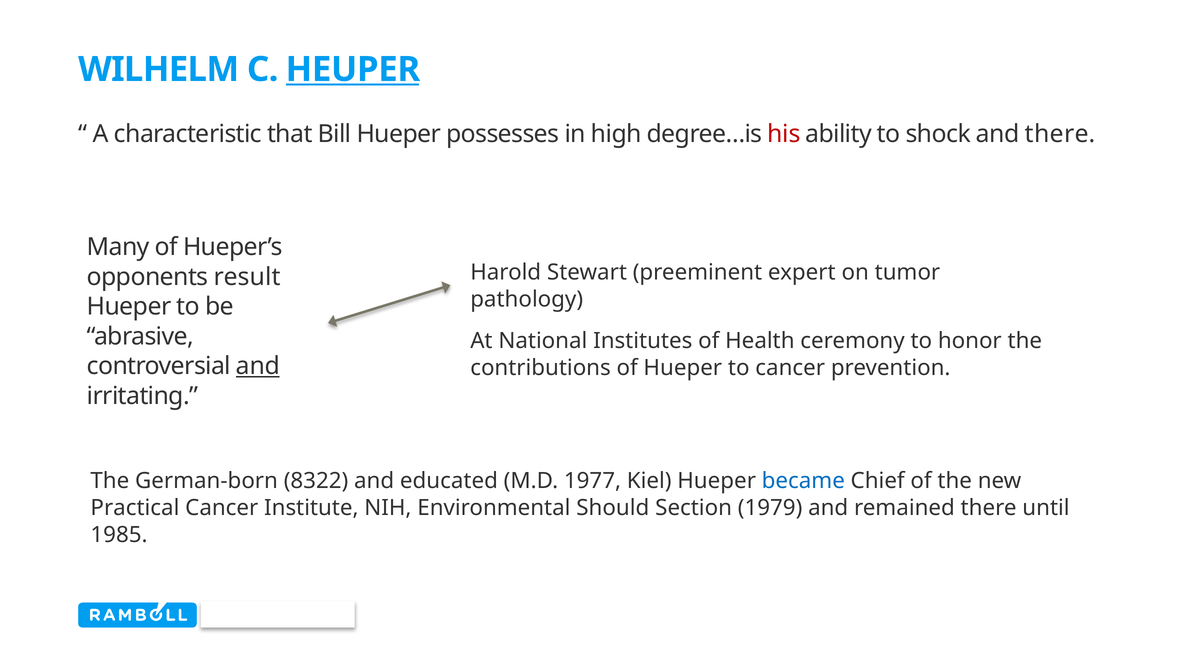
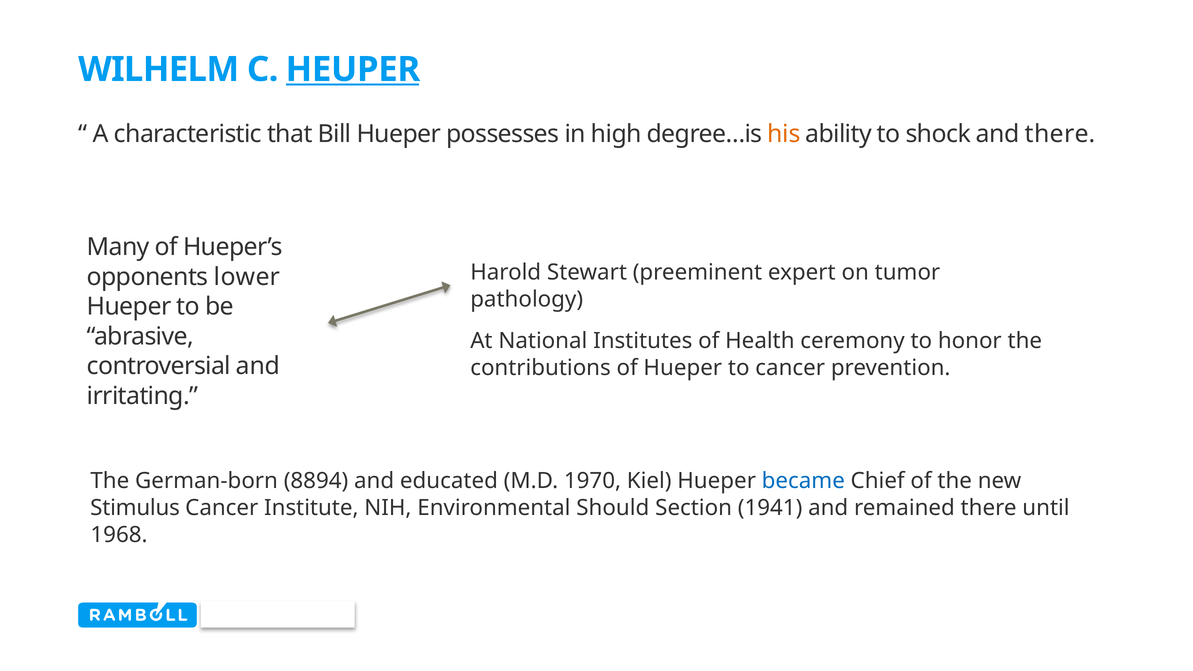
his colour: red -> orange
result: result -> lower
and at (258, 366) underline: present -> none
8322: 8322 -> 8894
1977: 1977 -> 1970
Practical: Practical -> Stimulus
1979: 1979 -> 1941
1985: 1985 -> 1968
